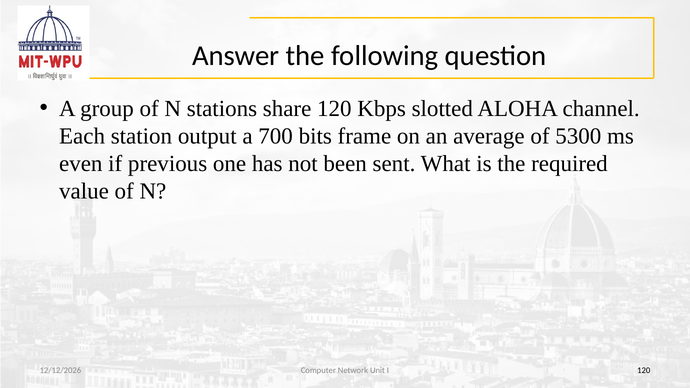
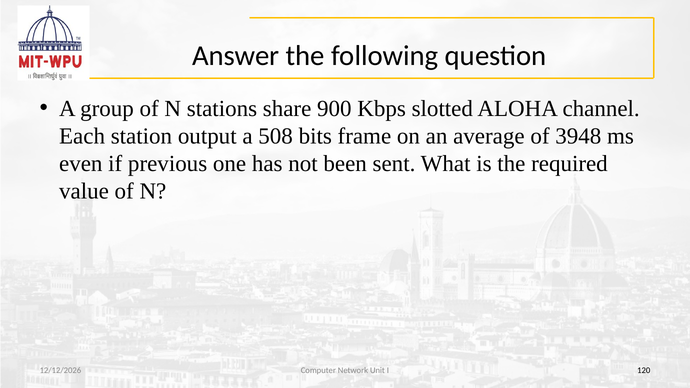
share 120: 120 -> 900
700: 700 -> 508
5300: 5300 -> 3948
